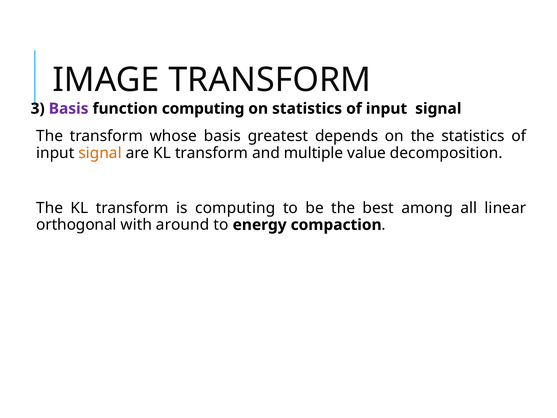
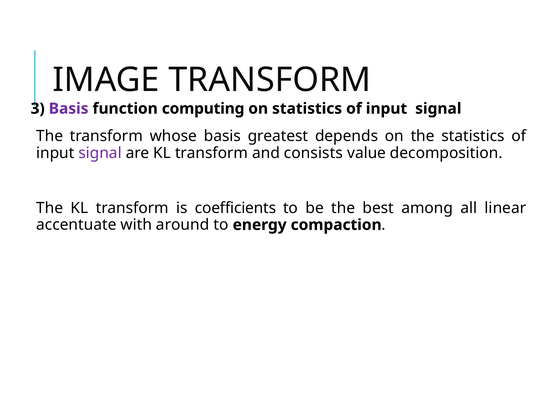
signal at (100, 153) colour: orange -> purple
multiple: multiple -> consists
is computing: computing -> coefficients
orthogonal: orthogonal -> accentuate
